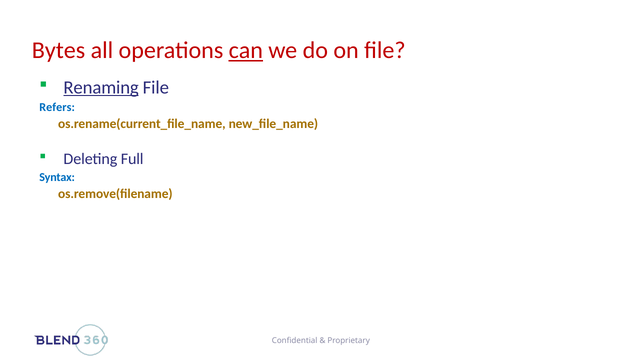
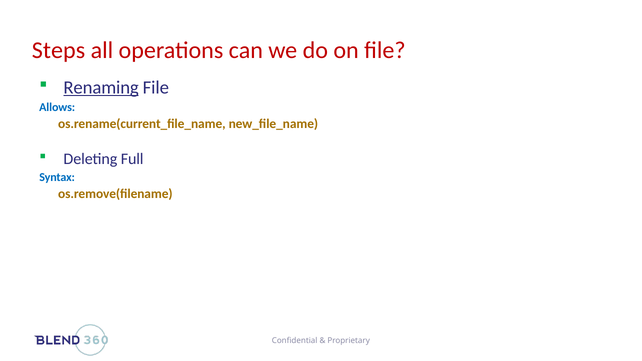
Bytes: Bytes -> Steps
can underline: present -> none
Refers: Refers -> Allows
